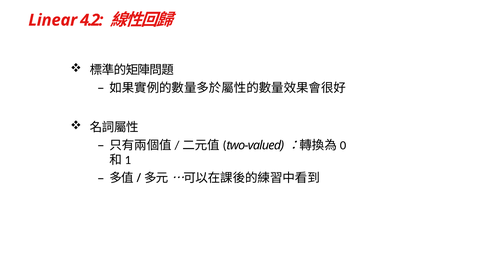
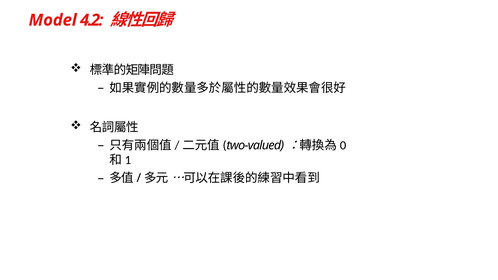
Linear: Linear -> Model
